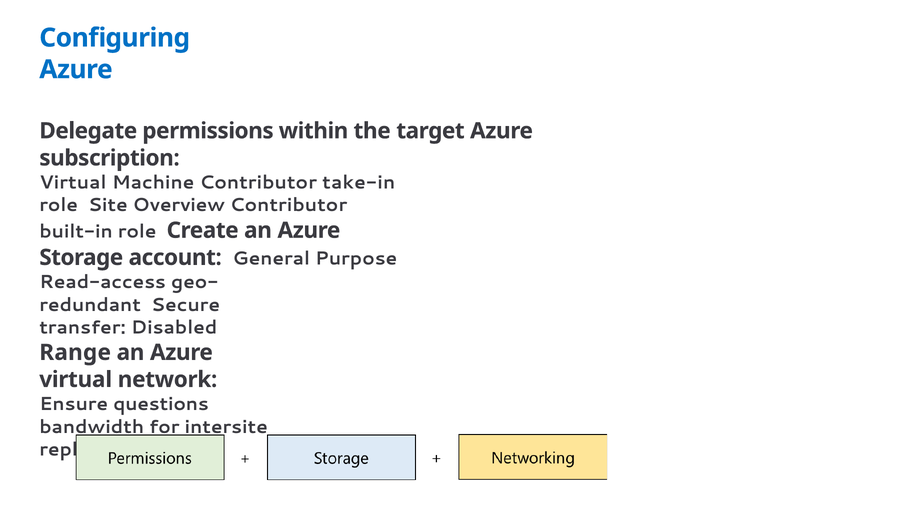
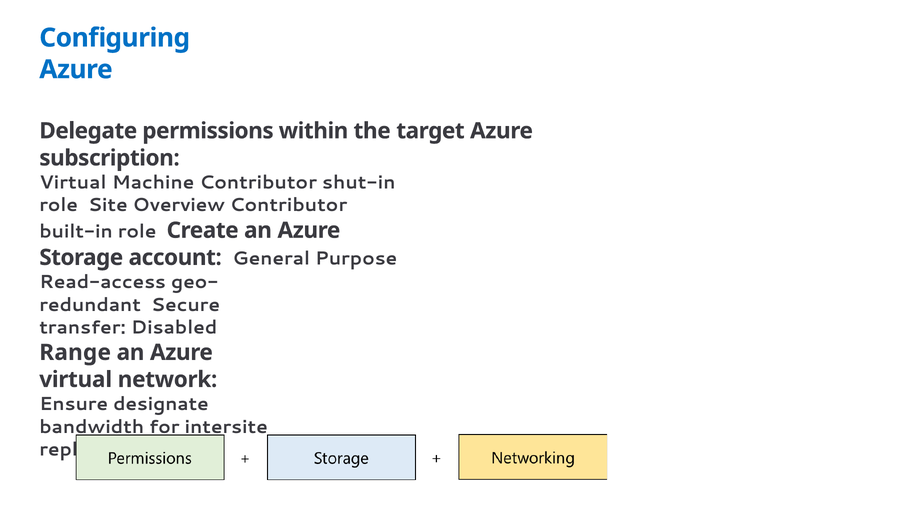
take-in: take-in -> shut-in
questions: questions -> designate
